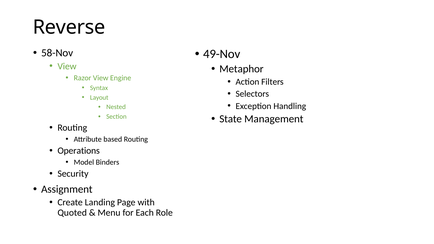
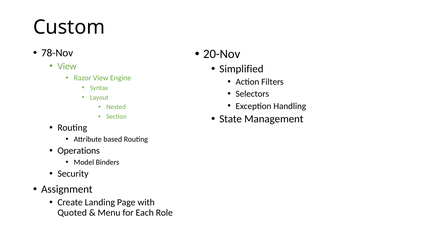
Reverse: Reverse -> Custom
58-Nov: 58-Nov -> 78-Nov
49-Nov: 49-Nov -> 20-Nov
Metaphor: Metaphor -> Simplified
